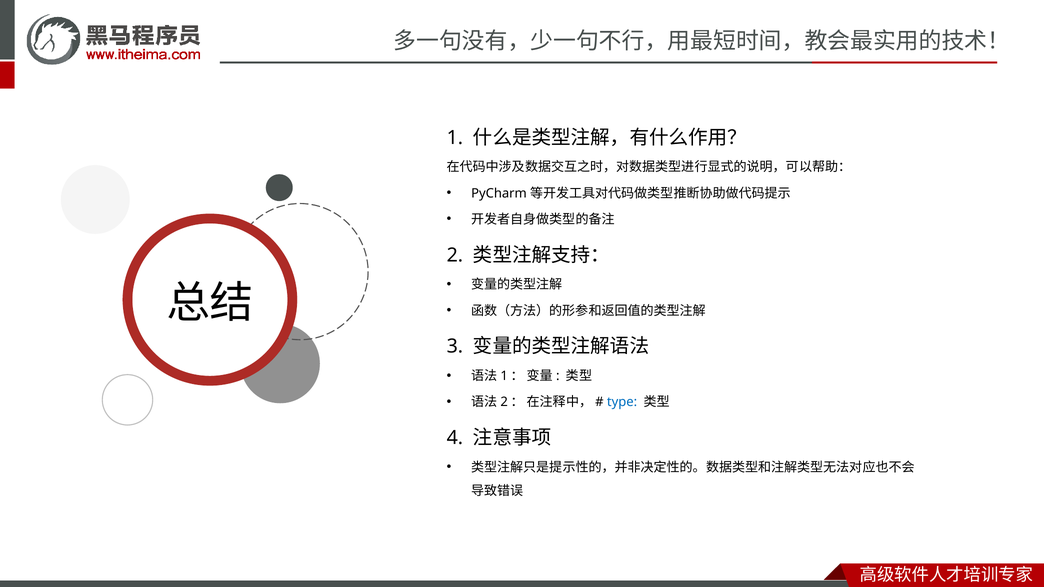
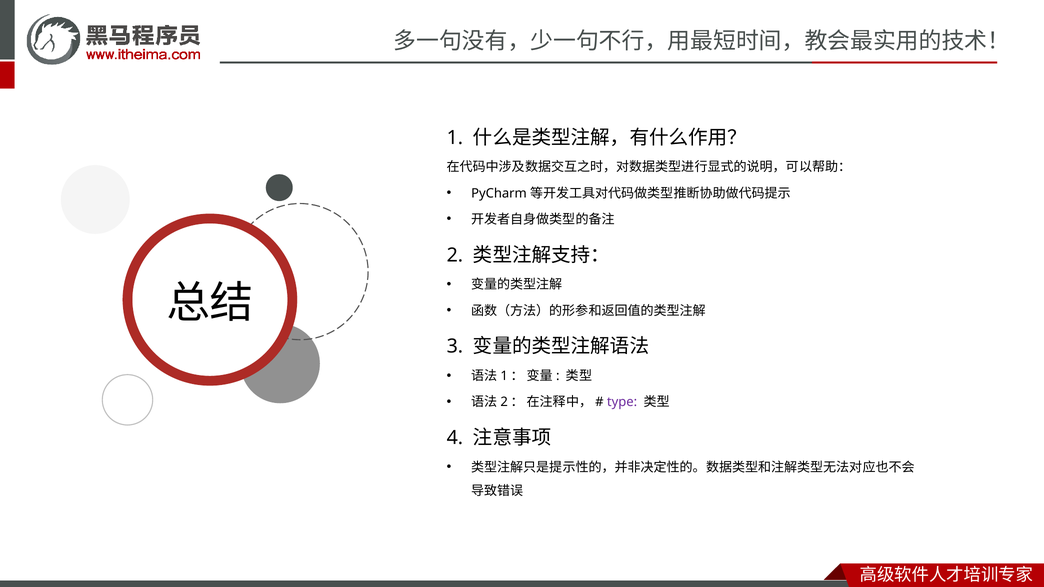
type colour: blue -> purple
